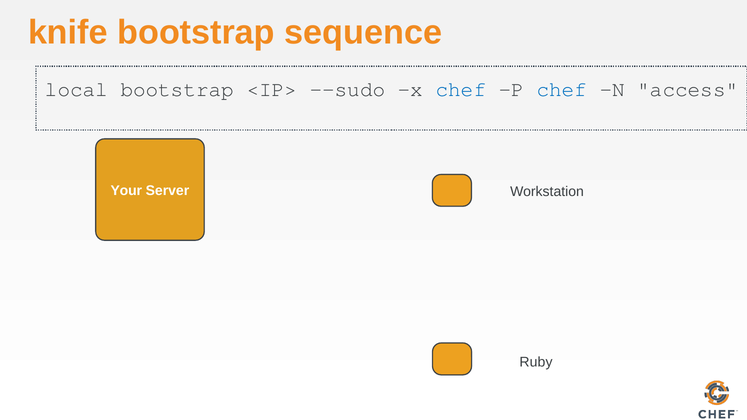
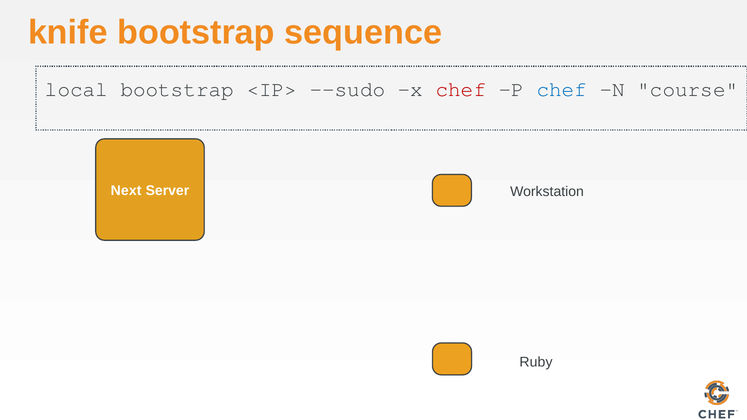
chef at (461, 89) colour: blue -> red
access: access -> course
Your: Your -> Next
